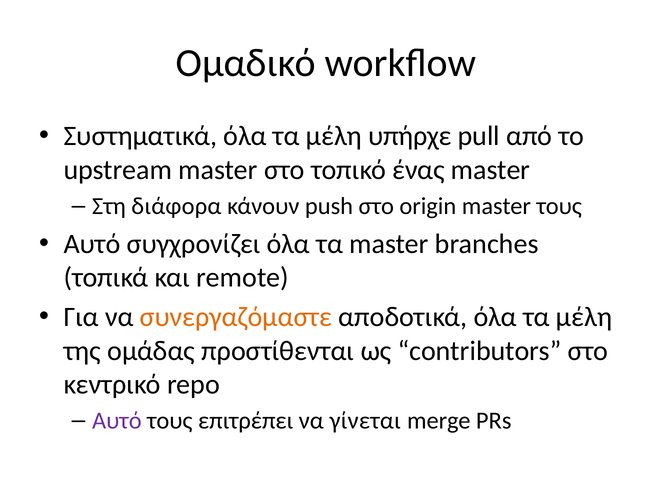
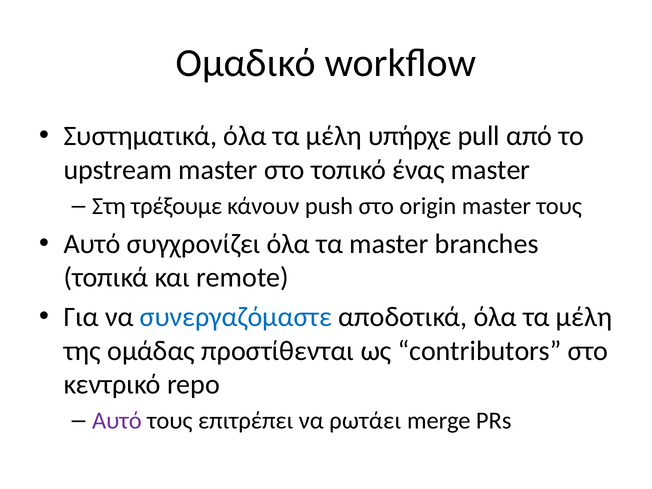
διάφορα: διάφορα -> τρέξουμε
συνεργαζόμαστε colour: orange -> blue
γίνεται: γίνεται -> ρωτάει
